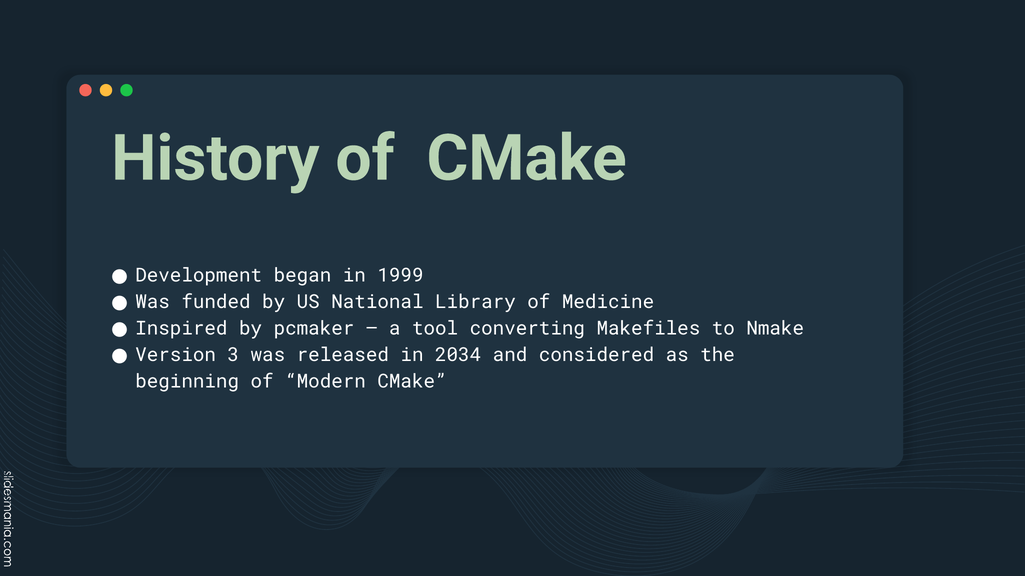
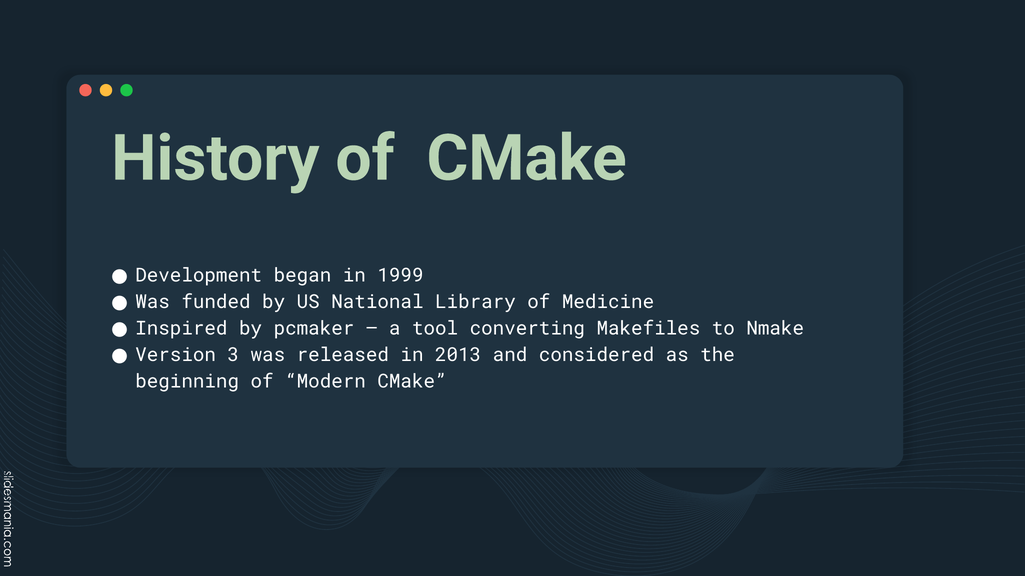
2034: 2034 -> 2013
